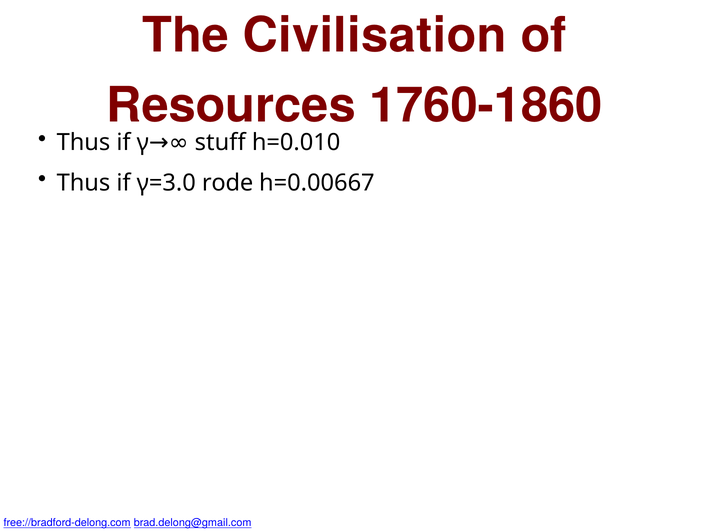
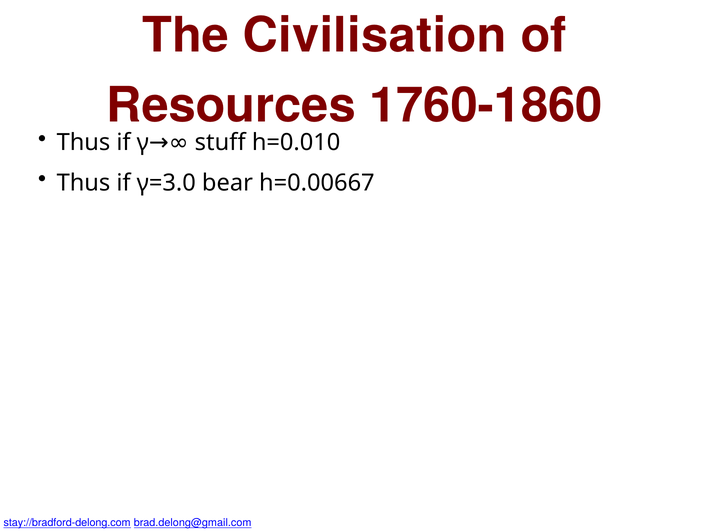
rode: rode -> bear
free://bradford-delong.com: free://bradford-delong.com -> stay://bradford-delong.com
